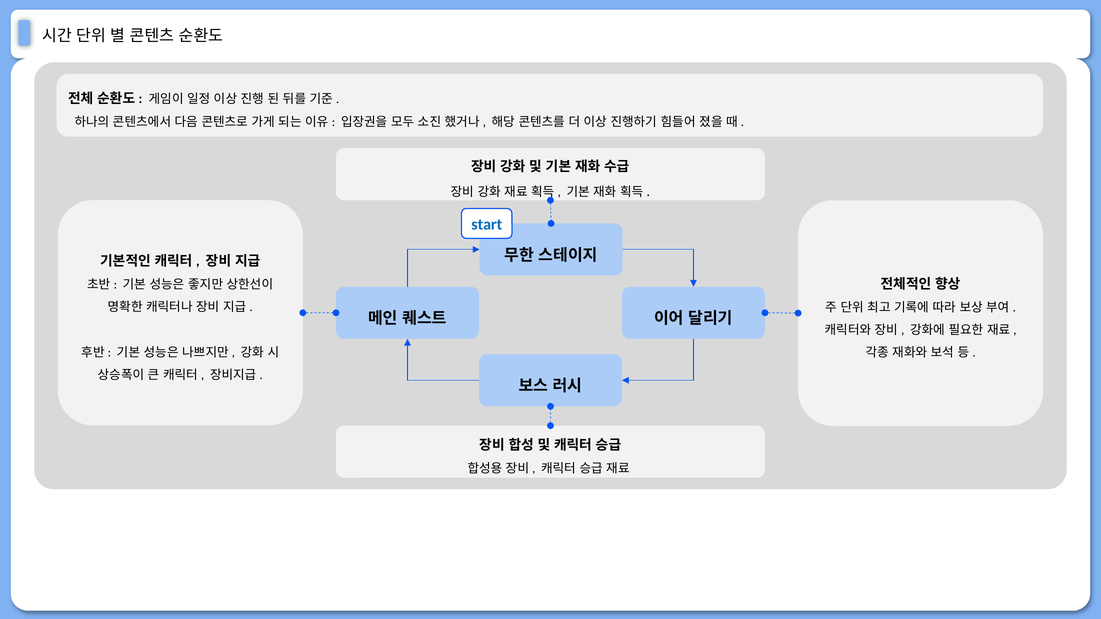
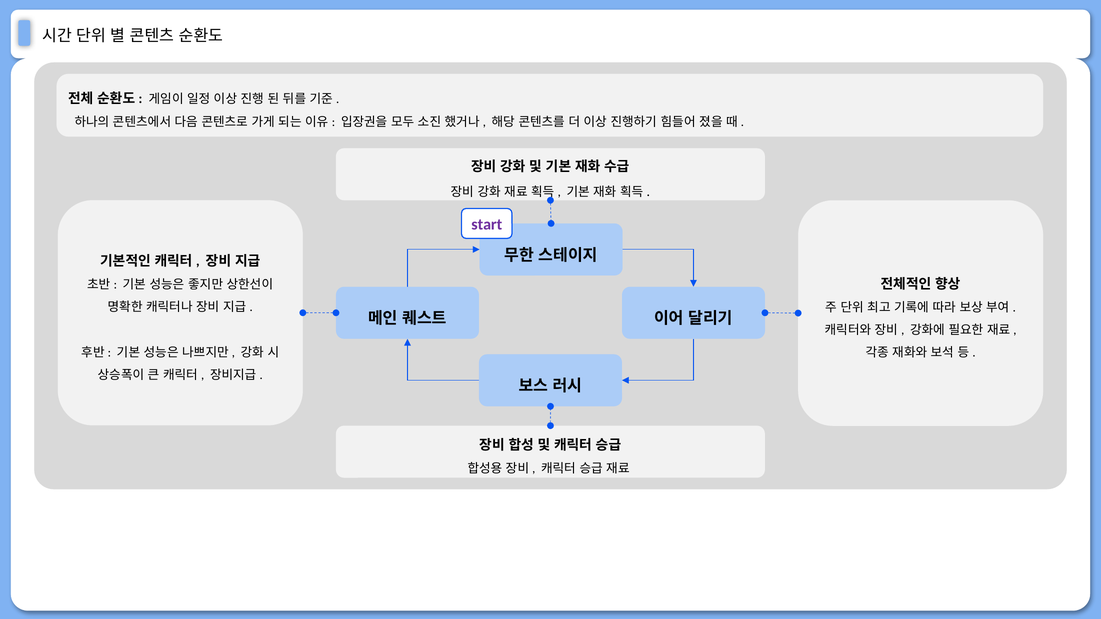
start colour: blue -> purple
